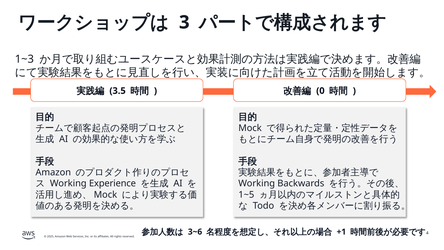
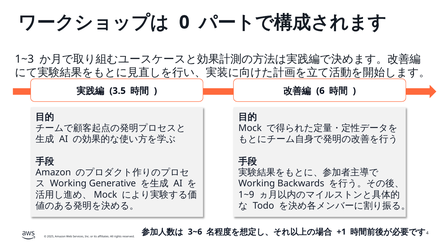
3: 3 -> 0
0: 0 -> 6
Experience: Experience -> Generative
1~5: 1~5 -> 1~9
